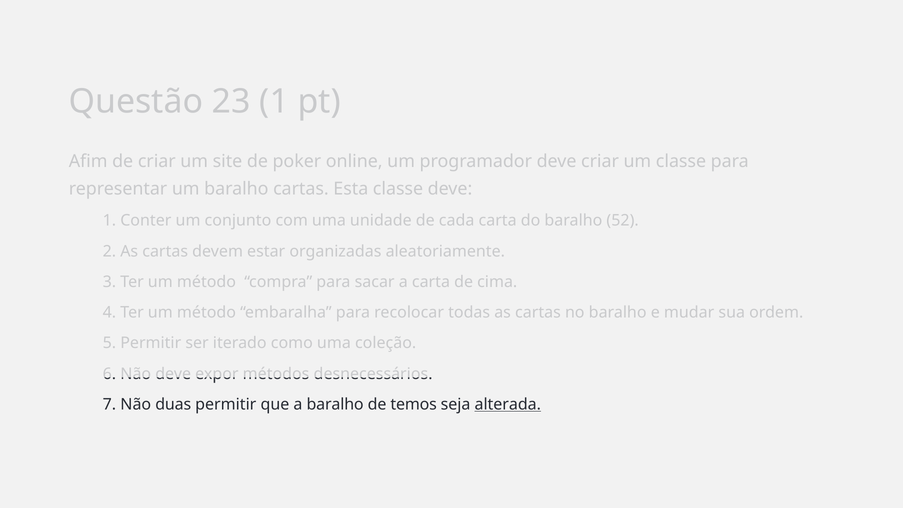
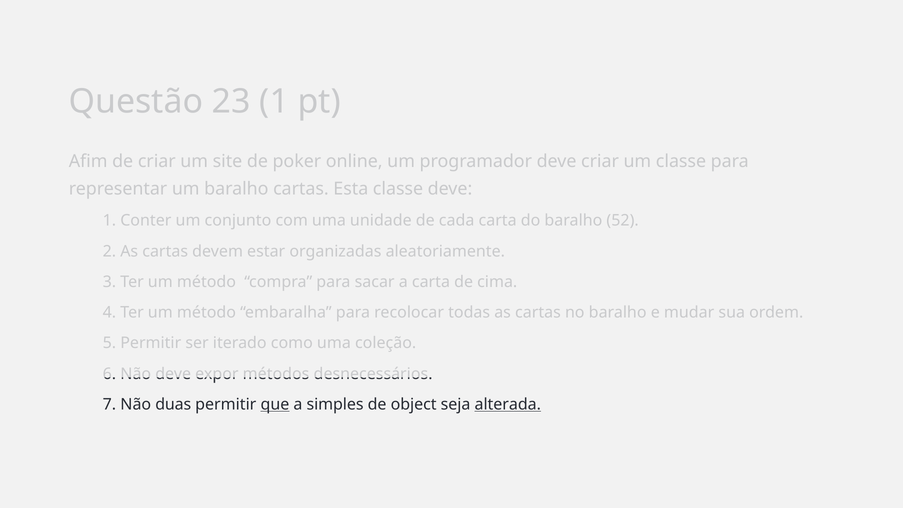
que underline: none -> present
a baralho: baralho -> simples
temos: temos -> object
